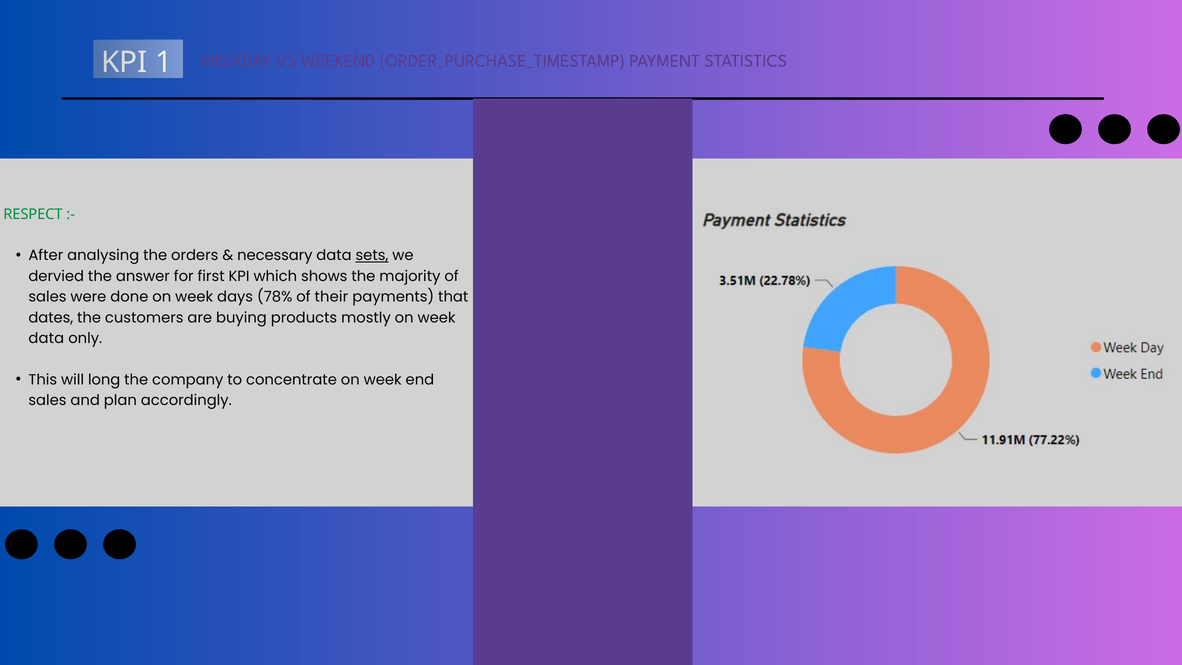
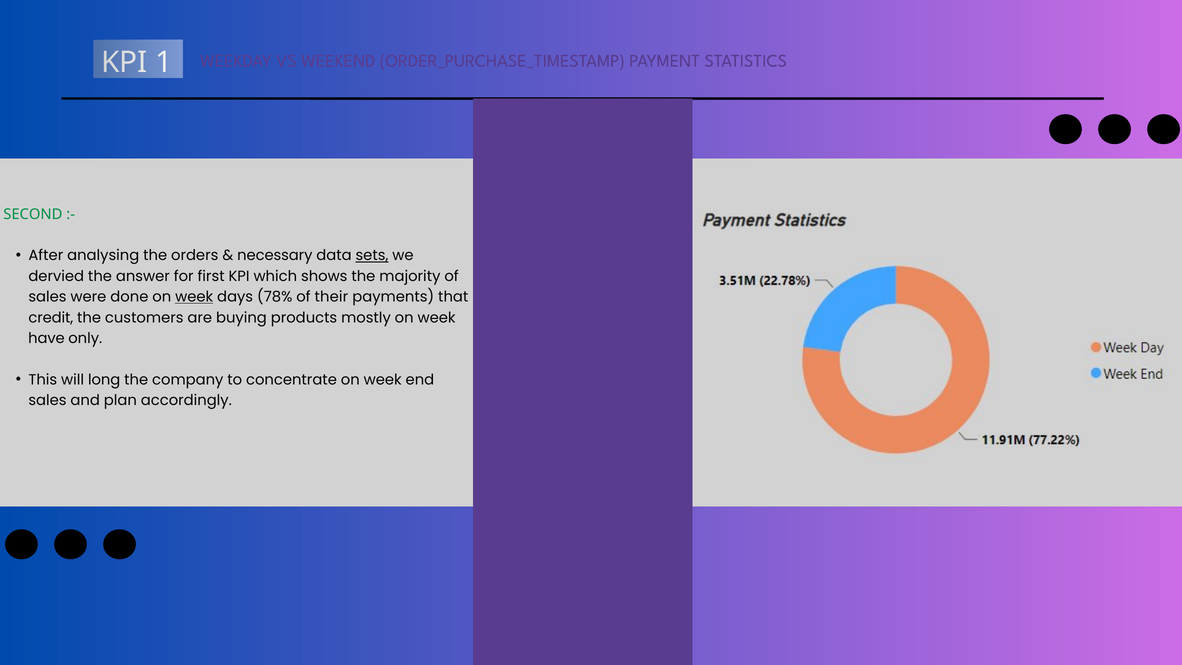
RESPECT: RESPECT -> SECOND
week at (194, 297) underline: none -> present
dates: dates -> credit
data at (46, 338): data -> have
